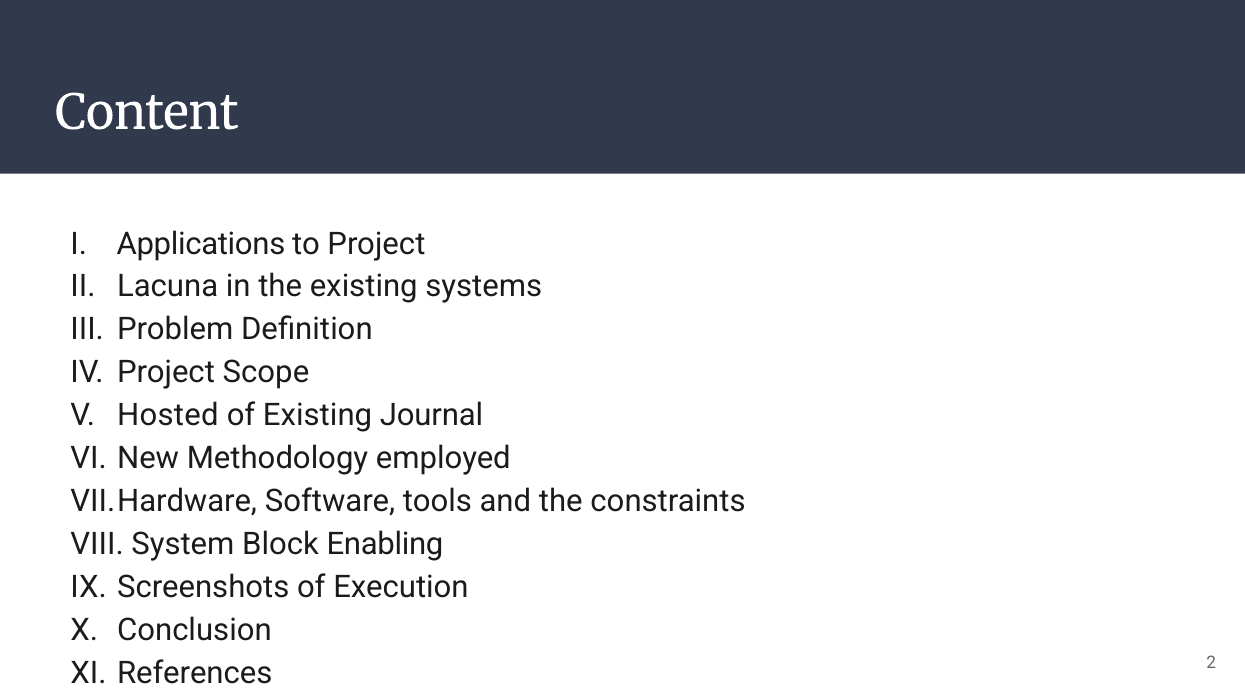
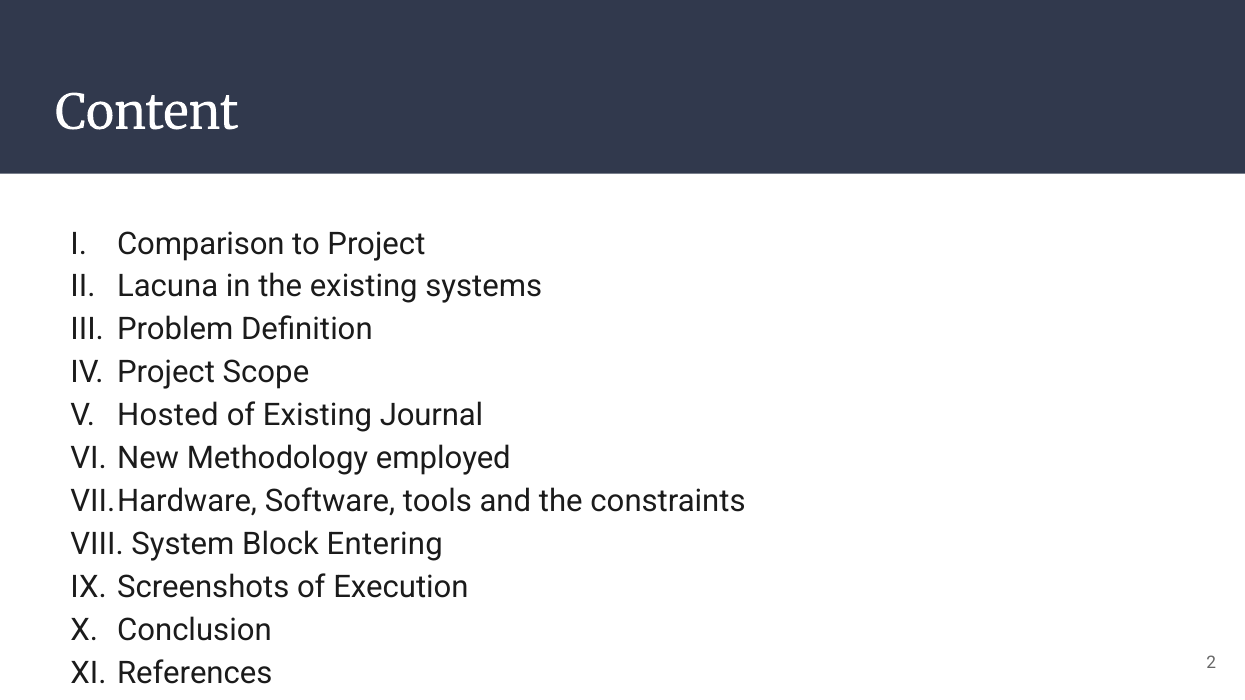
Applications: Applications -> Comparison
Enabling: Enabling -> Entering
